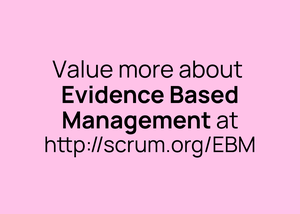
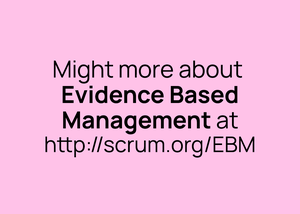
Value: Value -> Might
